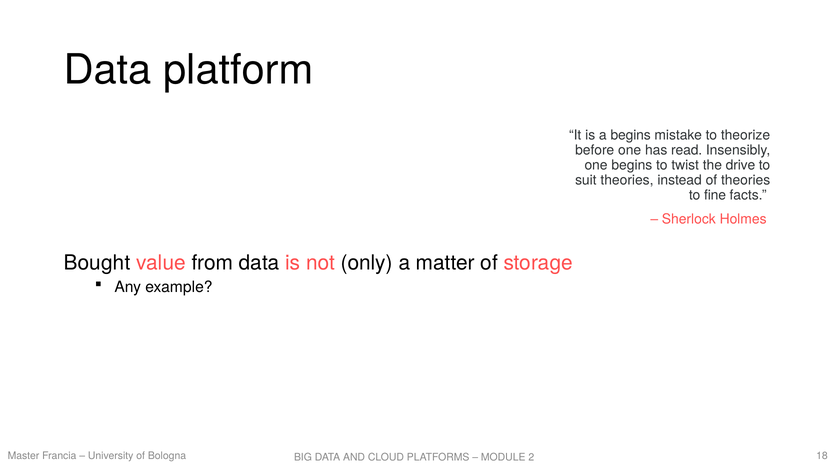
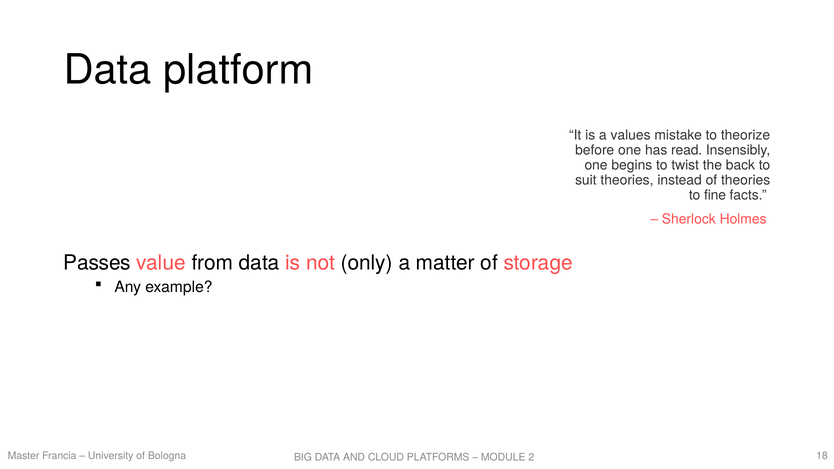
a begins: begins -> values
drive: drive -> back
Bought: Bought -> Passes
